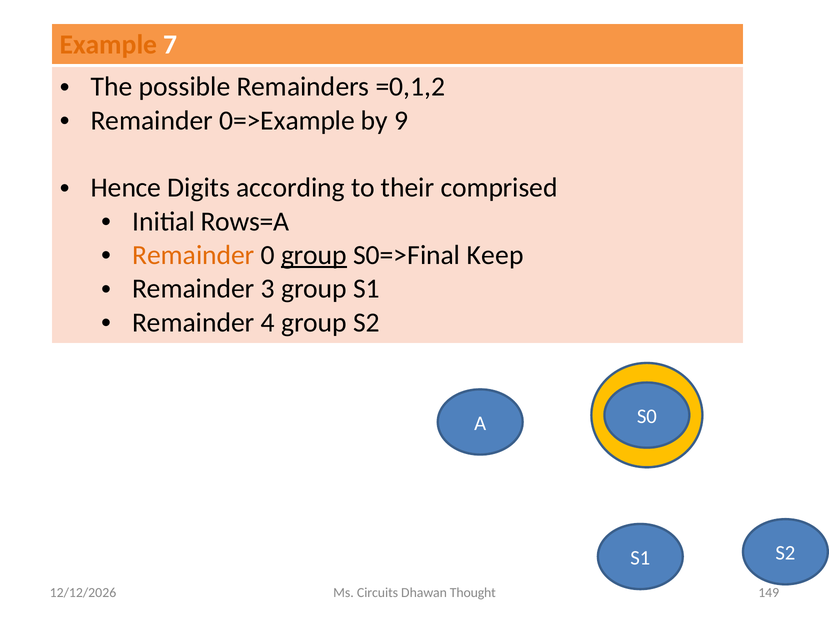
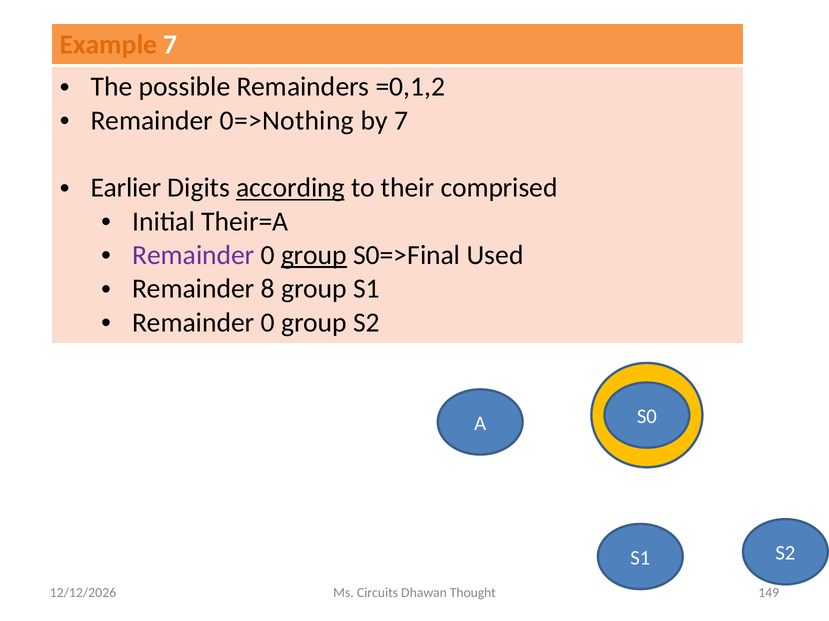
0=>Example: 0=>Example -> 0=>Nothing
by 9: 9 -> 7
Hence: Hence -> Earlier
according underline: none -> present
Rows=A: Rows=A -> Their=A
Remainder at (193, 256) colour: orange -> purple
Keep: Keep -> Used
3: 3 -> 8
4 at (268, 323): 4 -> 0
